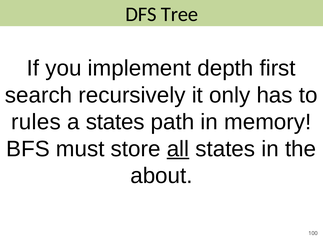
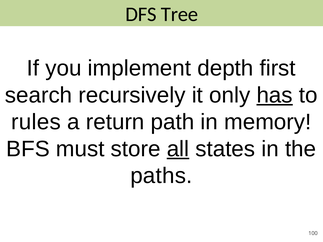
has underline: none -> present
a states: states -> return
about: about -> paths
